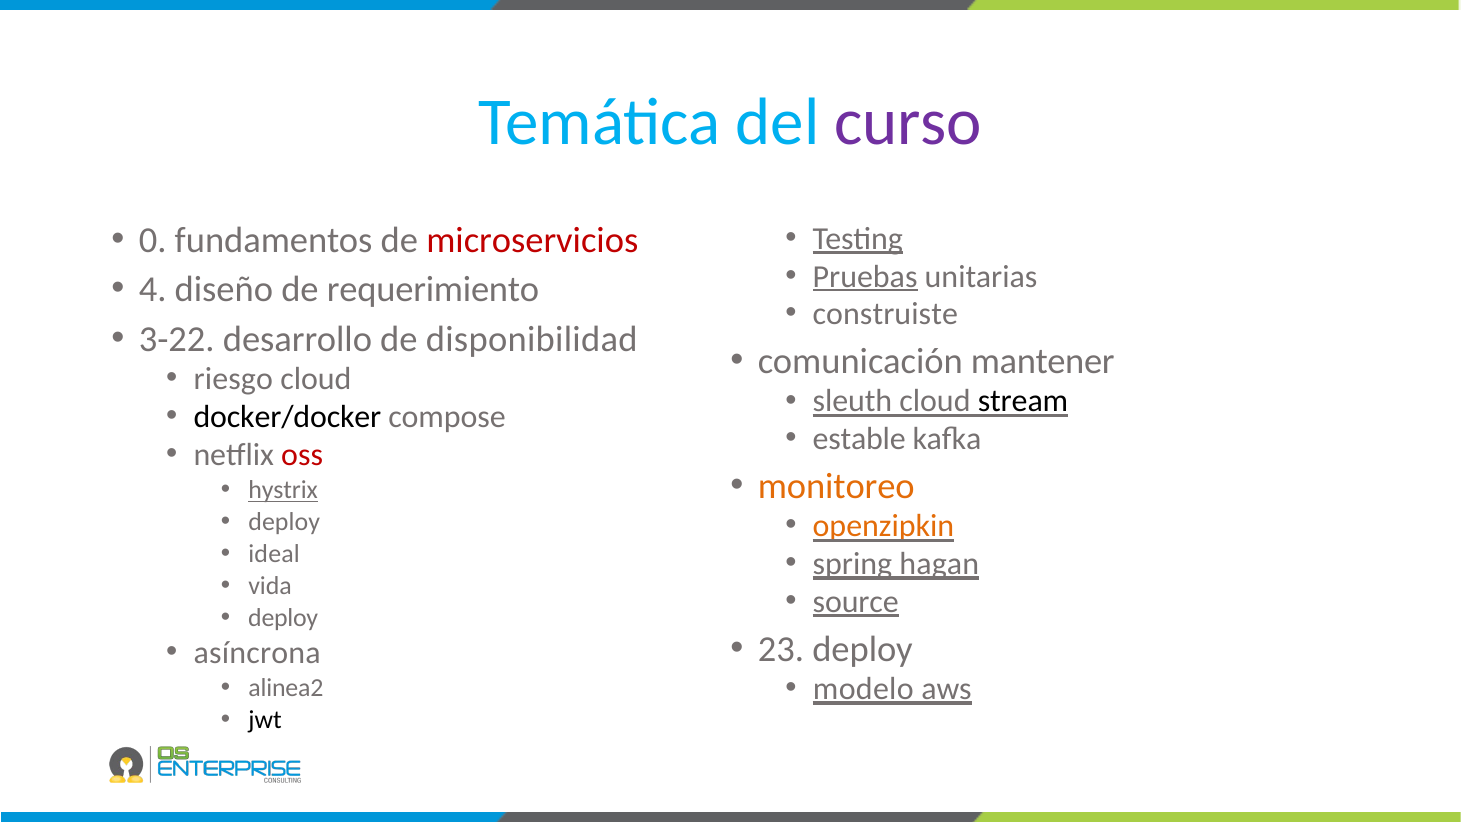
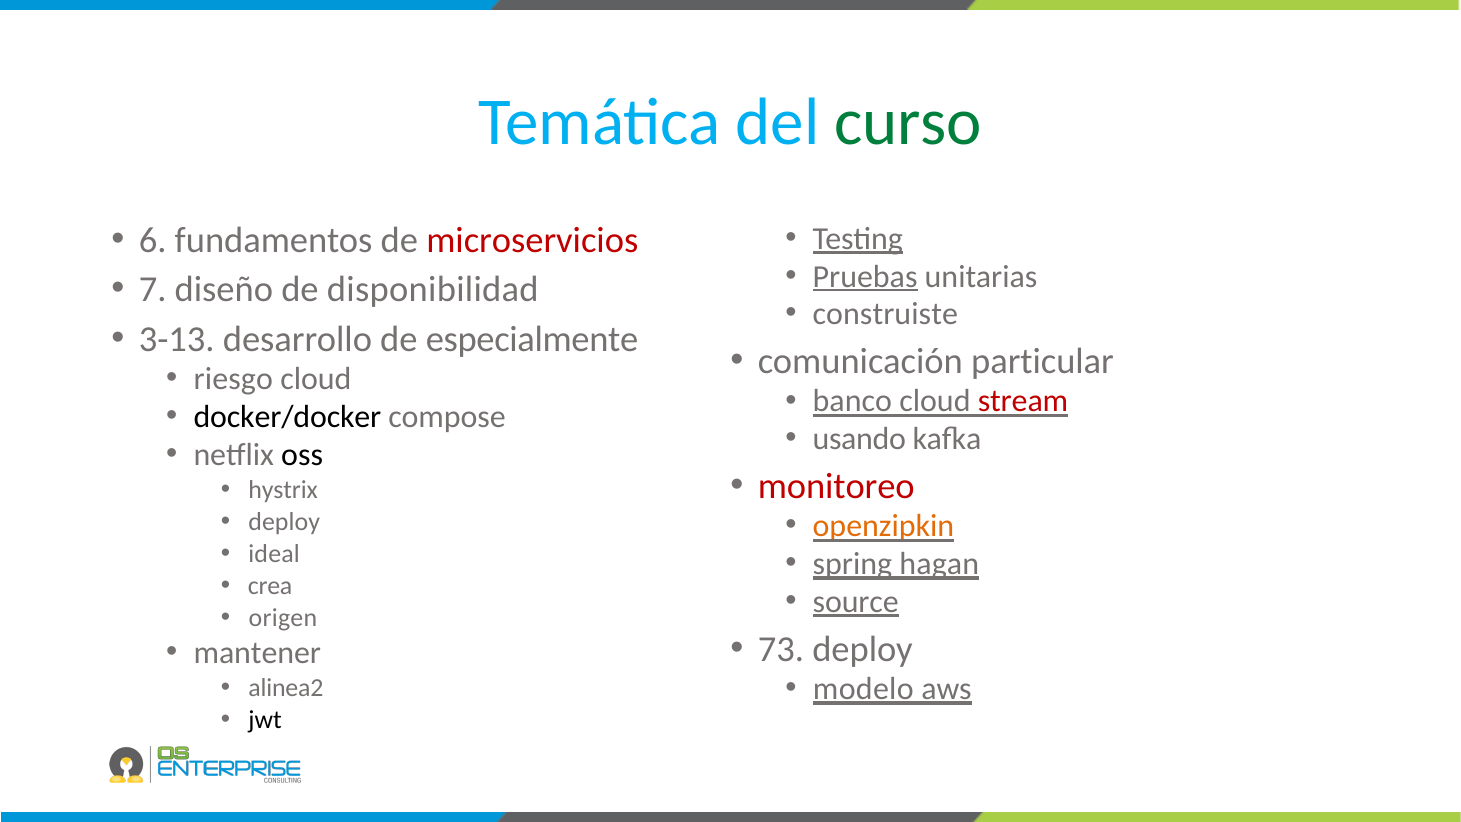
curso colour: purple -> green
0: 0 -> 6
4: 4 -> 7
requerimiento: requerimiento -> disponibilidad
3-22: 3-22 -> 3-13
disponibilidad: disponibilidad -> especialmente
mantener: mantener -> particular
sleuth: sleuth -> banco
stream colour: black -> red
estable: estable -> usando
oss colour: red -> black
monitoreo colour: orange -> red
hystrix underline: present -> none
vida: vida -> crea
deploy at (283, 618): deploy -> origen
23: 23 -> 73
asíncrona: asíncrona -> mantener
